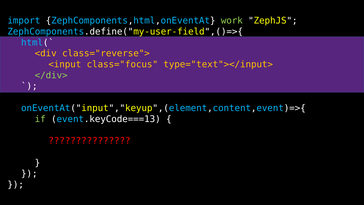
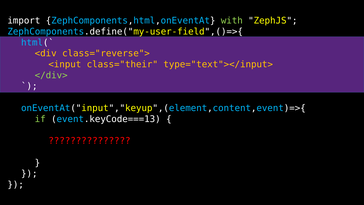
import colour: light blue -> white
work: work -> with
class="focus: class="focus -> class="their
